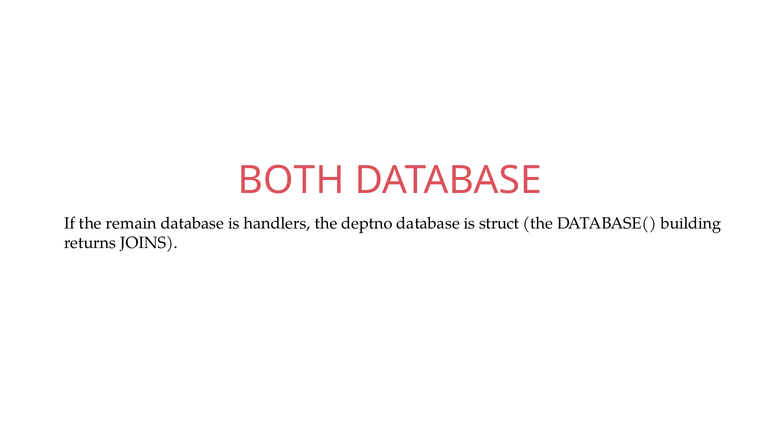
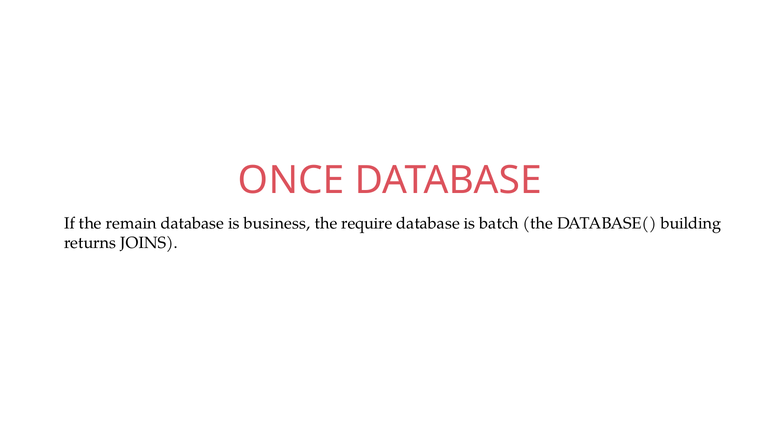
BOTH: BOTH -> ONCE
handlers: handlers -> business
deptno: deptno -> require
struct: struct -> batch
